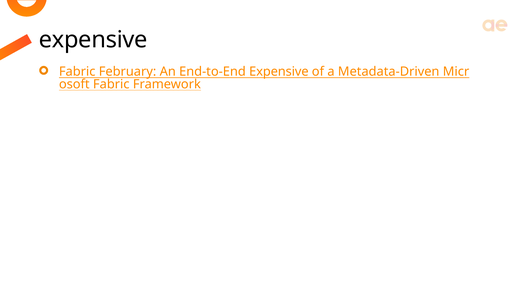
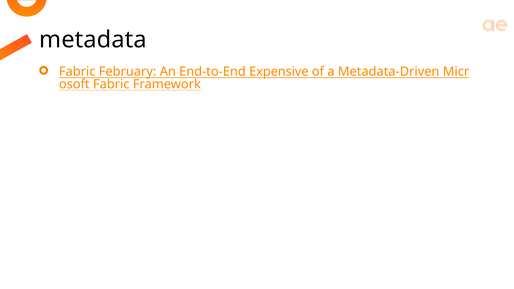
expensive at (93, 40): expensive -> metadata
